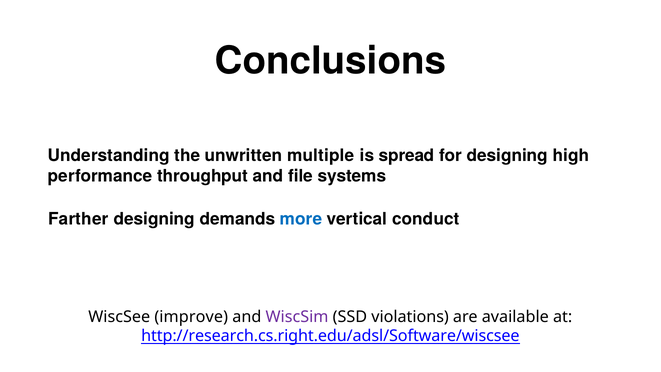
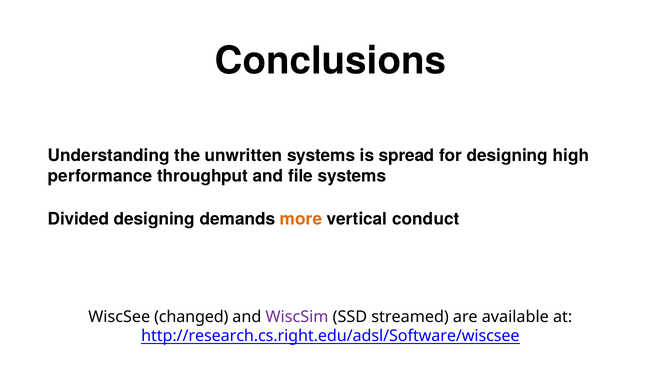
unwritten multiple: multiple -> systems
Farther: Farther -> Divided
more colour: blue -> orange
improve: improve -> changed
violations: violations -> streamed
